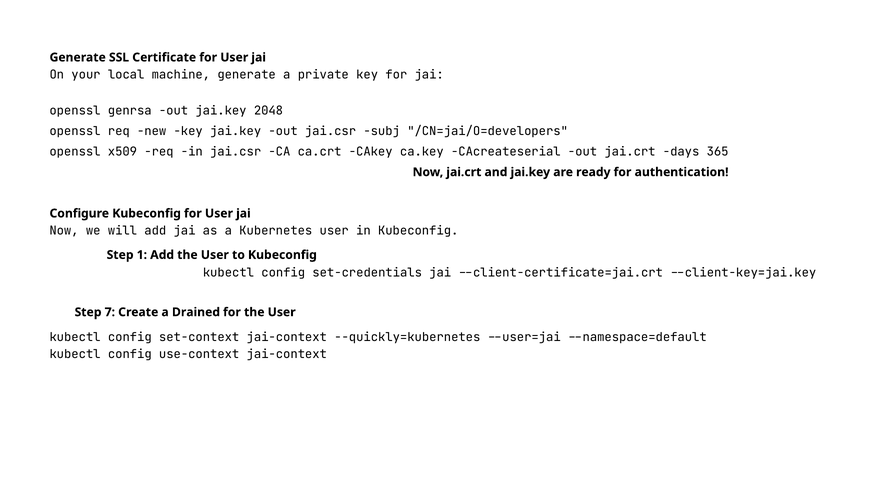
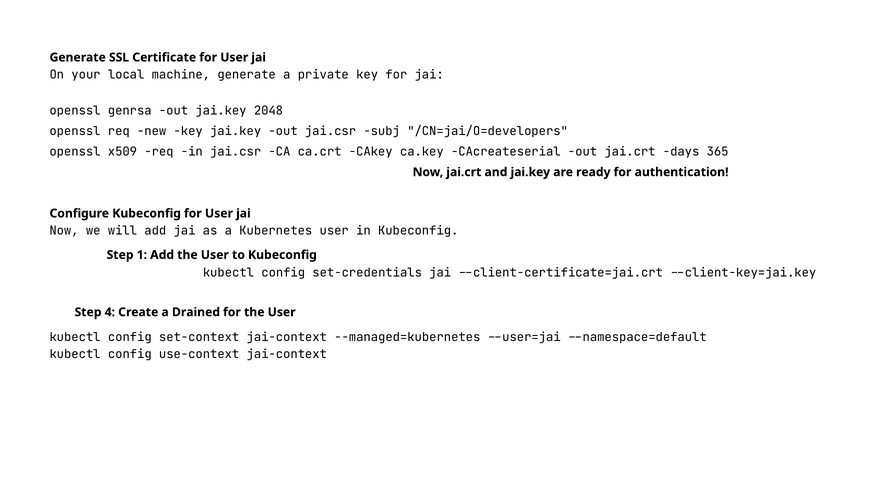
7: 7 -> 4
--quickly=kubernetes: --quickly=kubernetes -> --managed=kubernetes
